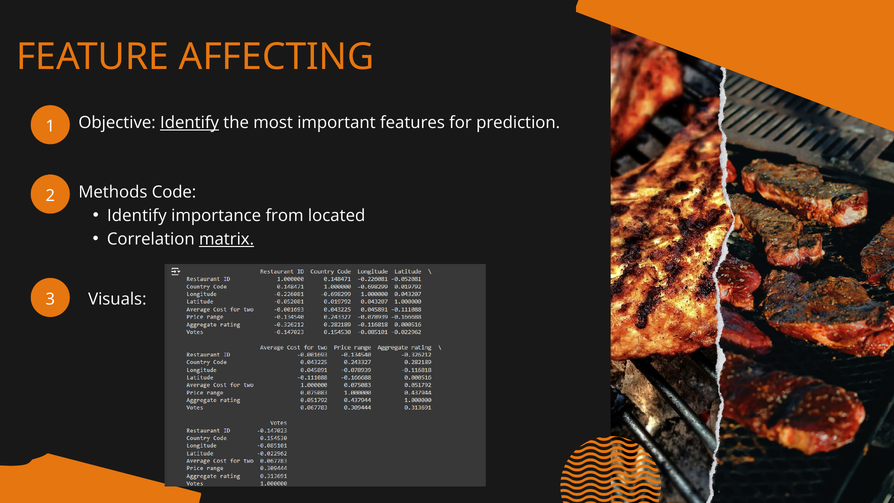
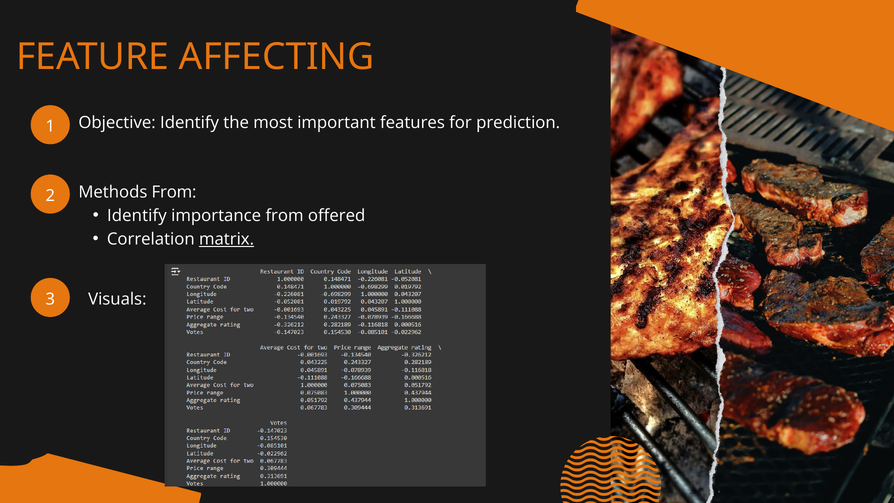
Identify at (190, 123) underline: present -> none
Methods Code: Code -> From
located: located -> offered
